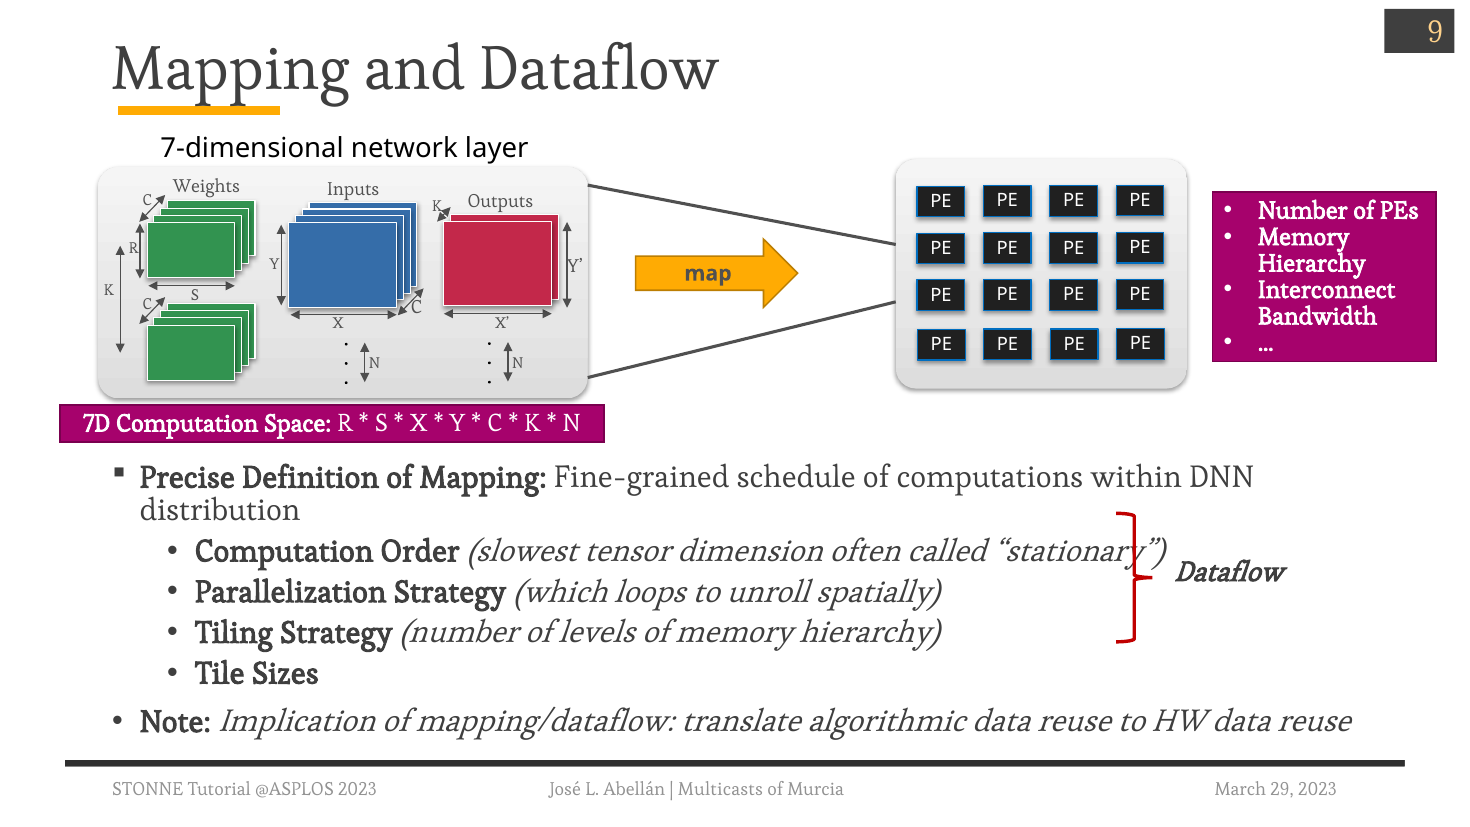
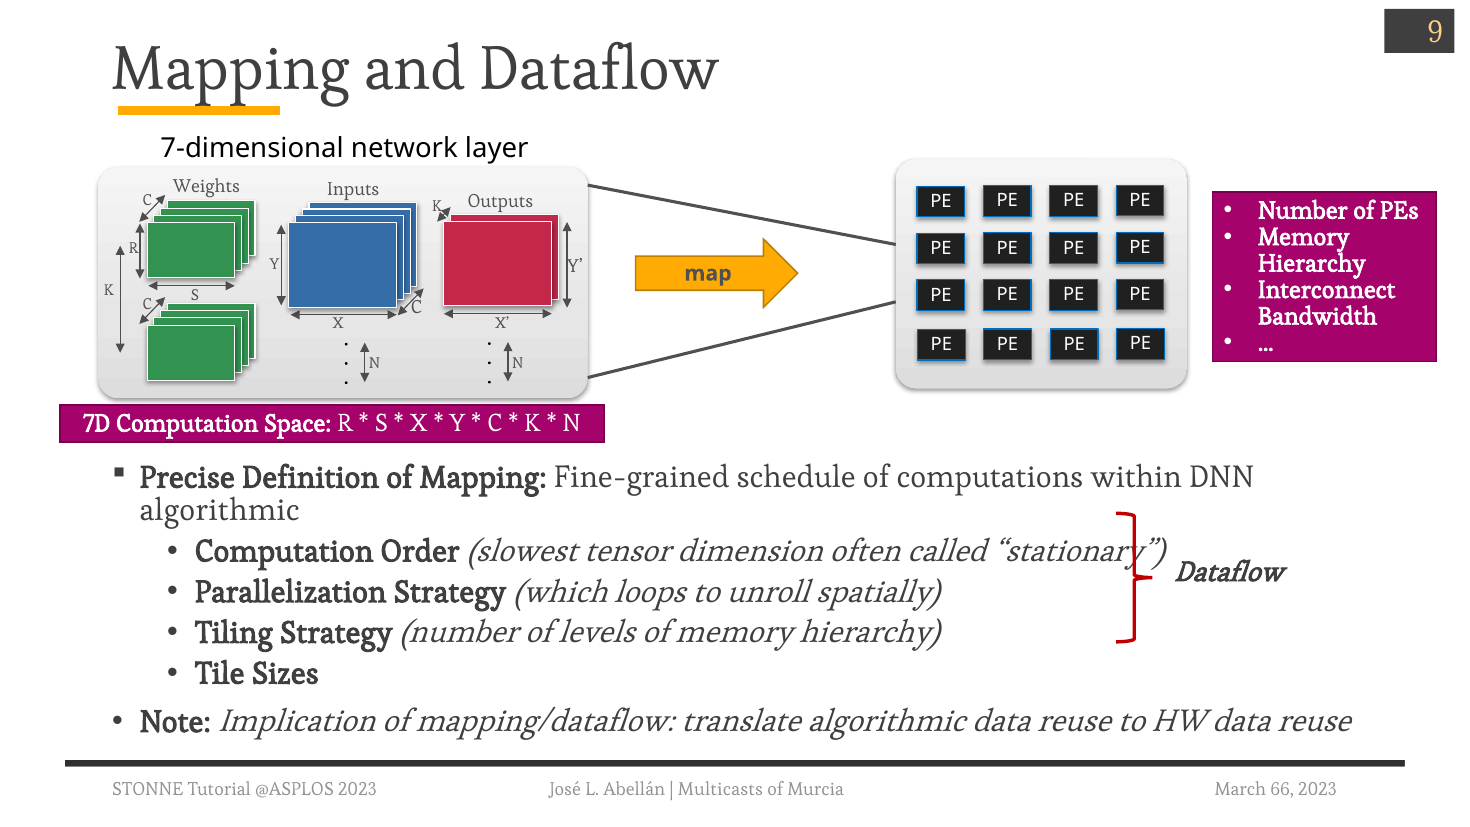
distribution at (220, 510): distribution -> algorithmic
29: 29 -> 66
